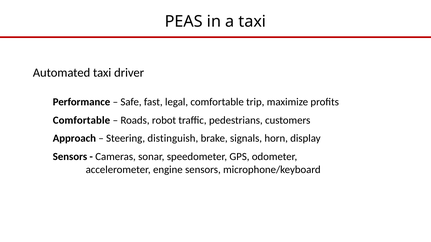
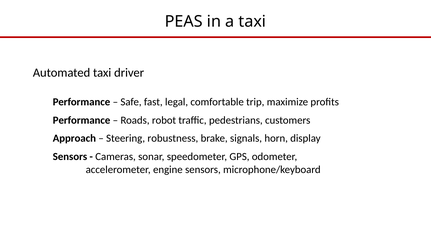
Comfortable at (81, 120): Comfortable -> Performance
distinguish: distinguish -> robustness
